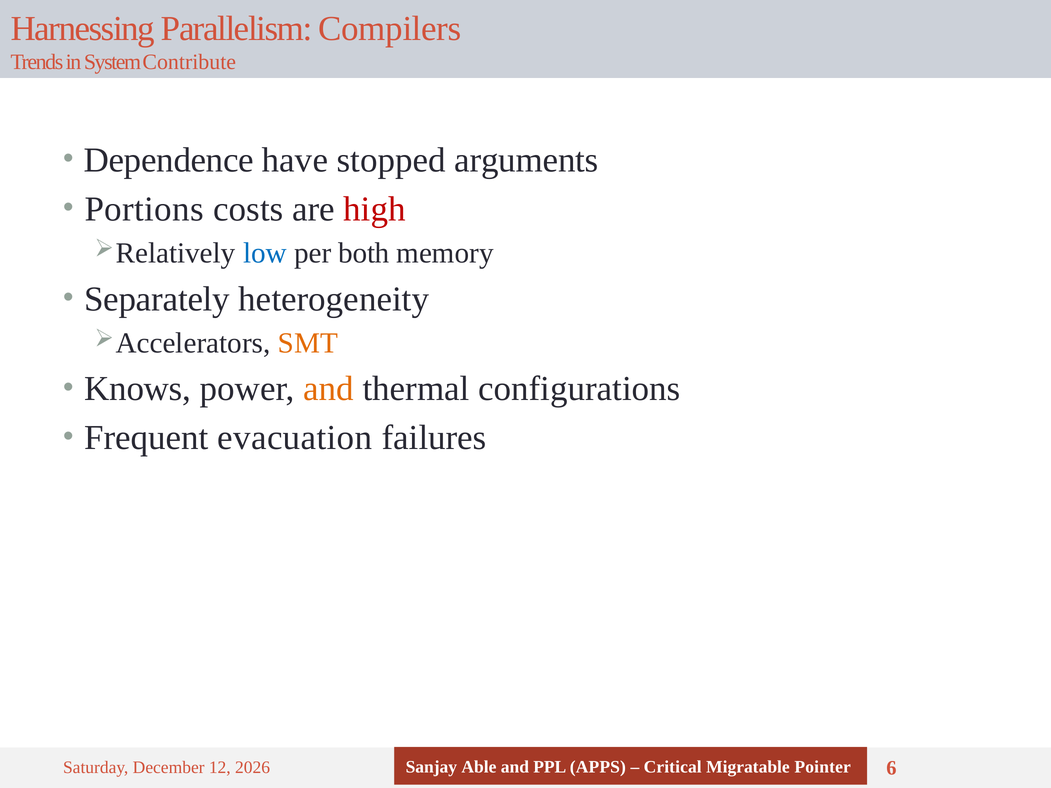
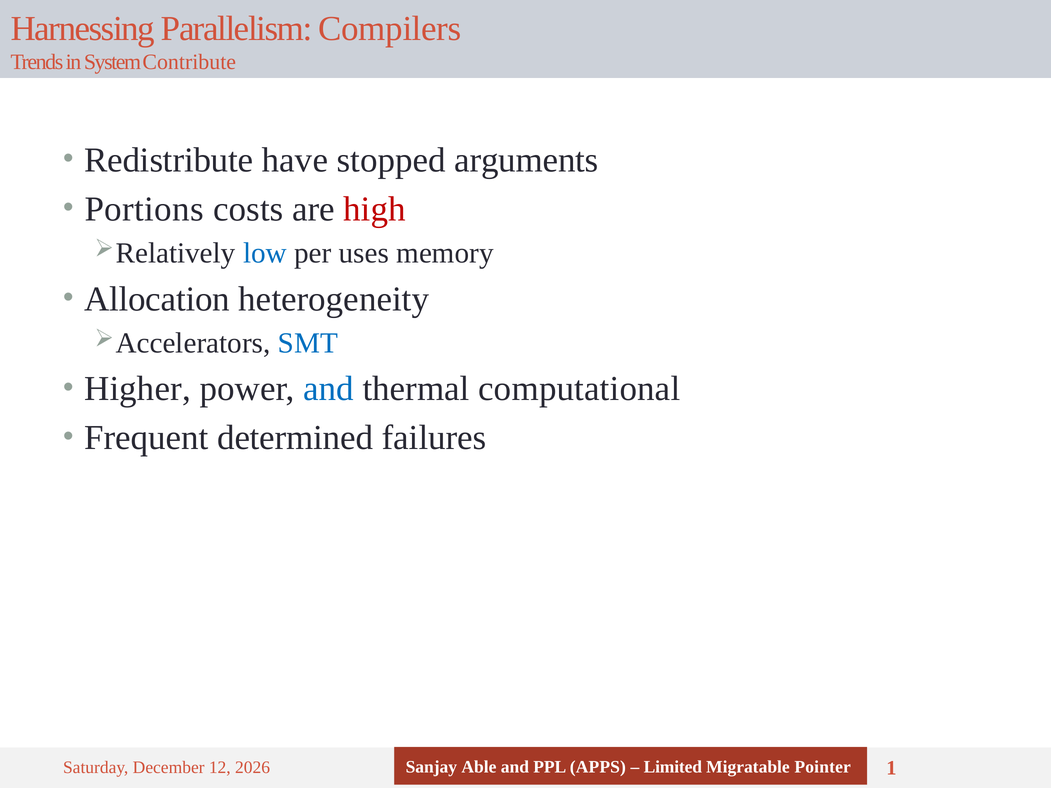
Dependence: Dependence -> Redistribute
both: both -> uses
Separately: Separately -> Allocation
SMT colour: orange -> blue
Knows: Knows -> Higher
and at (329, 389) colour: orange -> blue
configurations: configurations -> computational
evacuation: evacuation -> determined
Critical: Critical -> Limited
6: 6 -> 1
